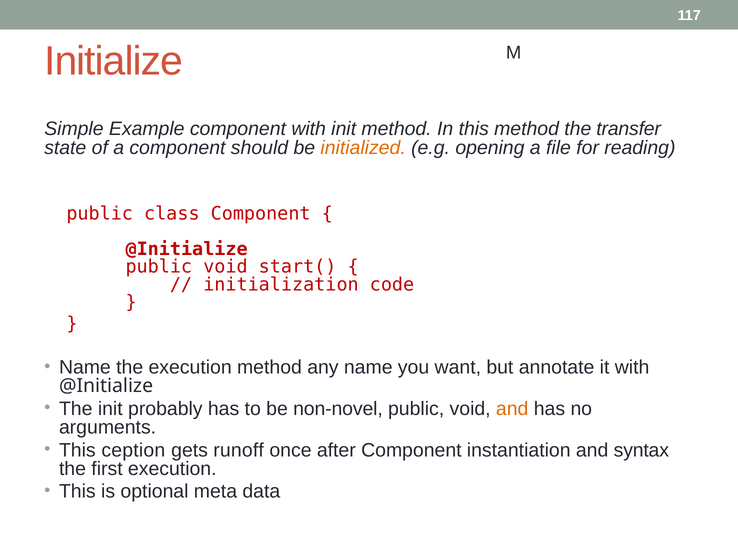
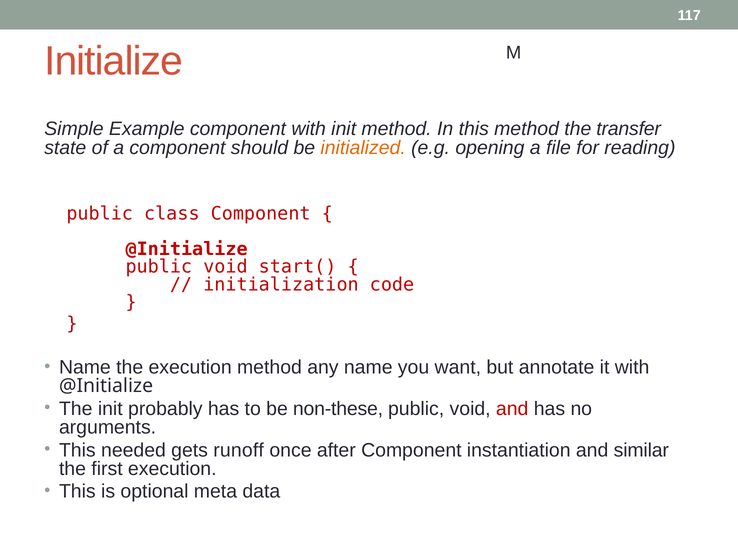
non-novel: non-novel -> non-these
and at (512, 409) colour: orange -> red
ception: ception -> needed
syntax: syntax -> similar
